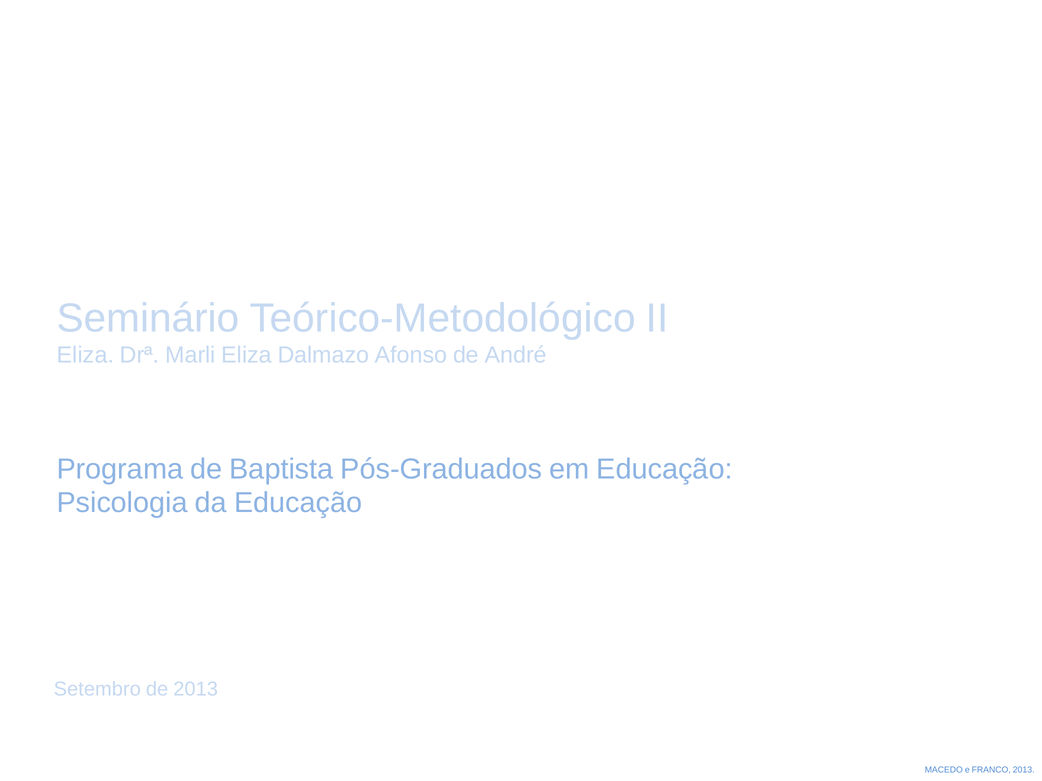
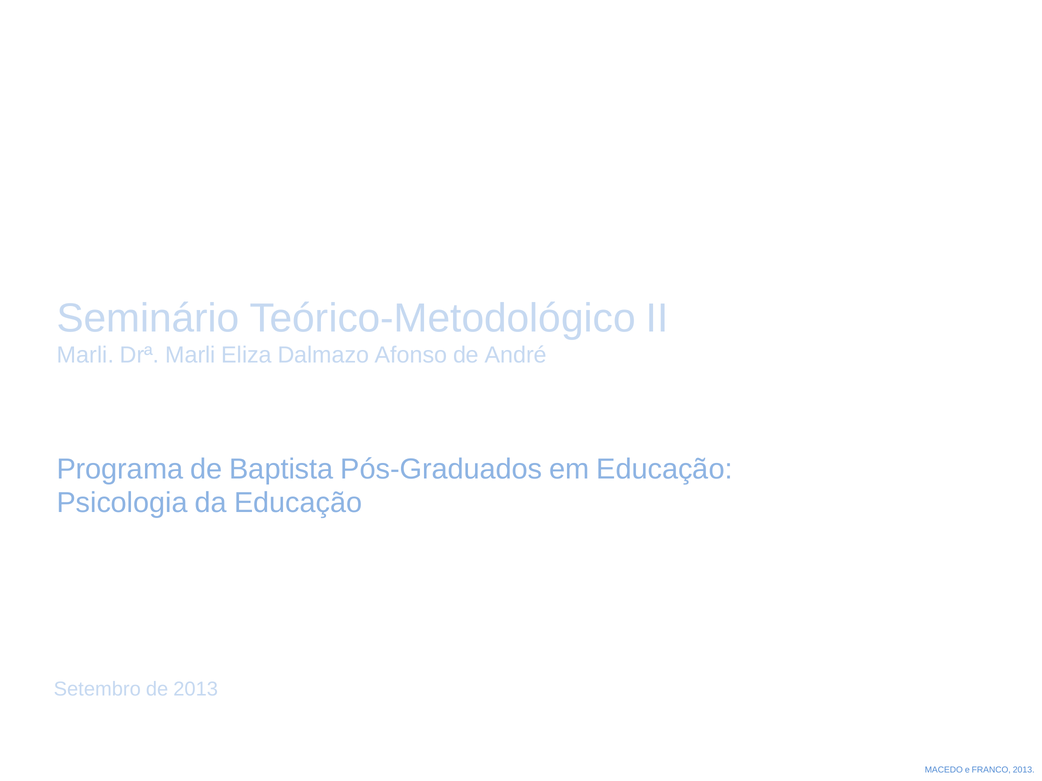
Eliza at (85, 355): Eliza -> Marli
